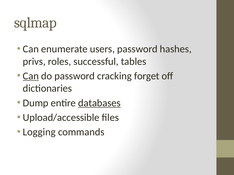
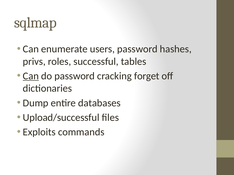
databases underline: present -> none
Upload/accessible: Upload/accessible -> Upload/successful
Logging: Logging -> Exploits
